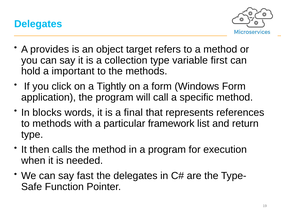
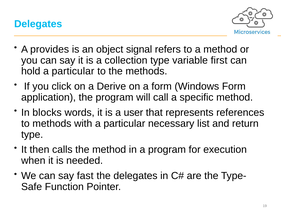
target: target -> signal
hold a important: important -> particular
Tightly: Tightly -> Derive
final: final -> user
framework: framework -> necessary
